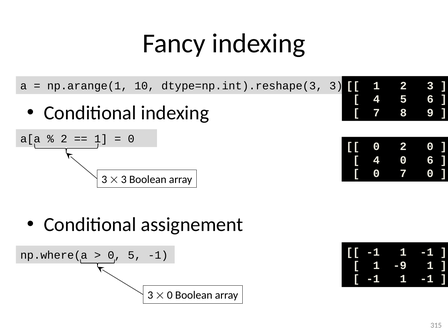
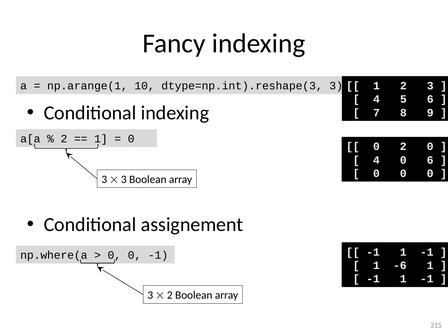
7 at (403, 173): 7 -> 0
5 at (135, 255): 5 -> 0
-9: -9 -> -6
0 at (170, 295): 0 -> 2
